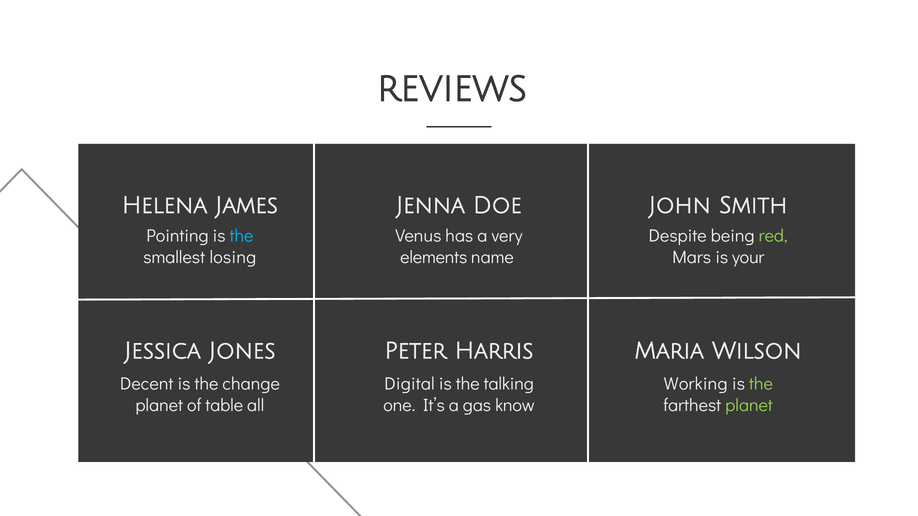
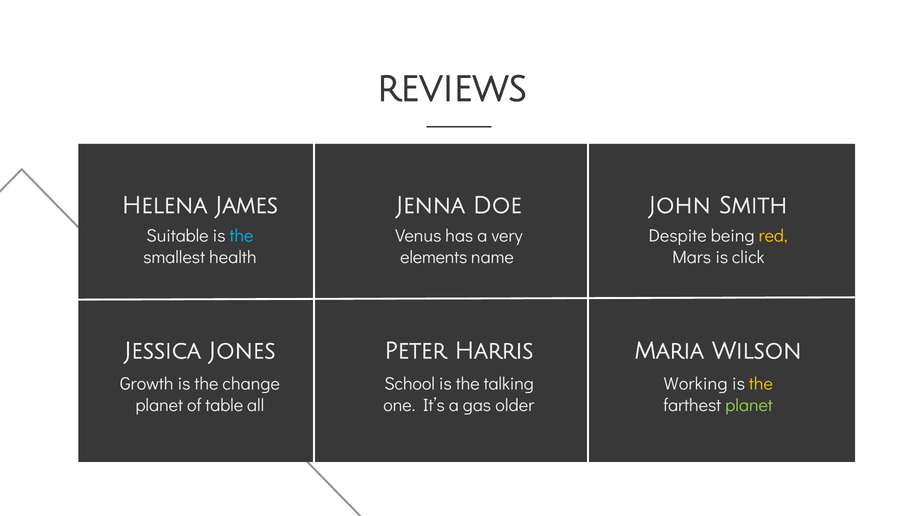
Pointing: Pointing -> Suitable
red colour: light green -> yellow
losing: losing -> health
your: your -> click
Decent: Decent -> Growth
Digital: Digital -> School
the at (761, 384) colour: light green -> yellow
know: know -> older
